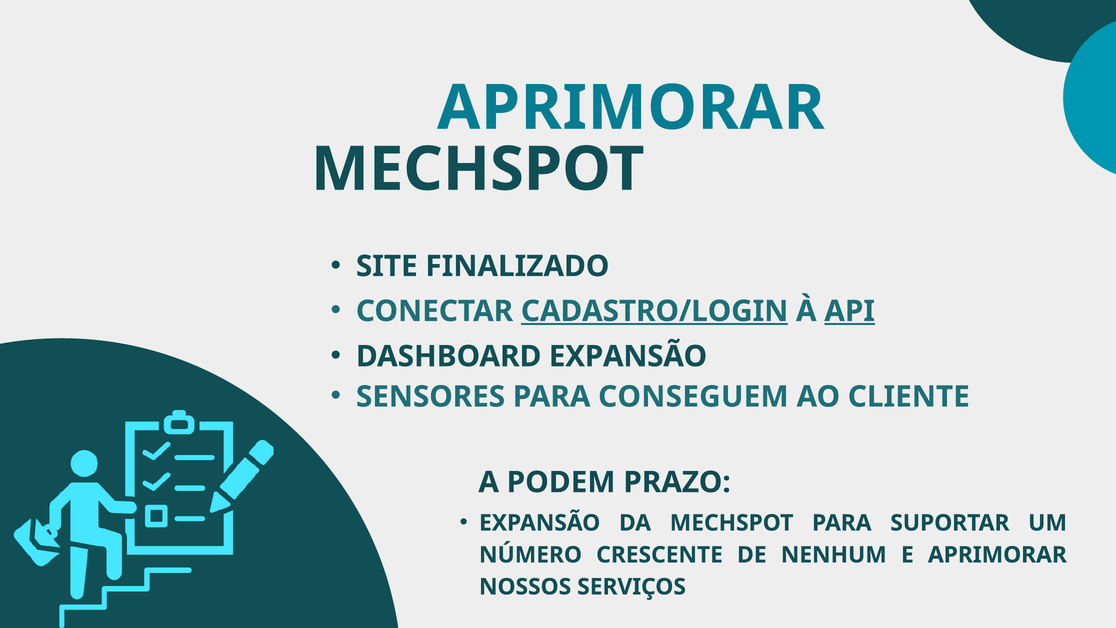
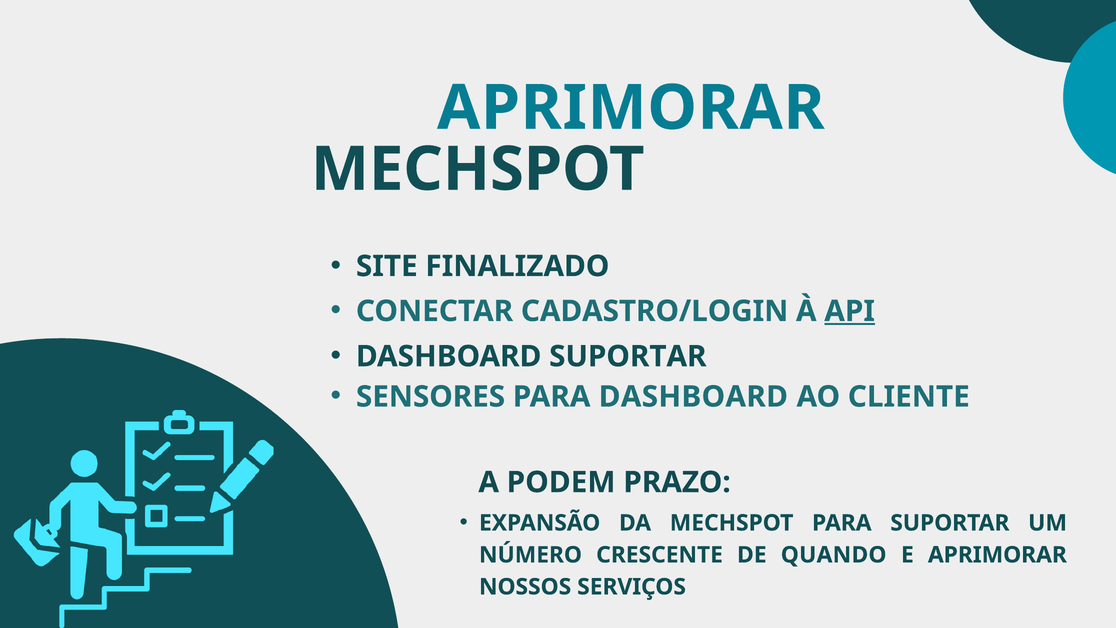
CADASTRO/LOGIN underline: present -> none
DASHBOARD EXPANSÃO: EXPANSÃO -> SUPORTAR
PARA CONSEGUEM: CONSEGUEM -> DASHBOARD
NENHUM: NENHUM -> QUANDO
